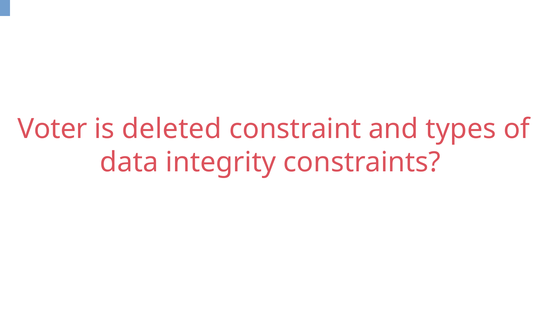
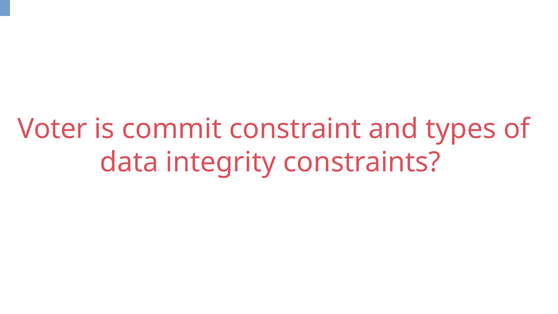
deleted: deleted -> commit
